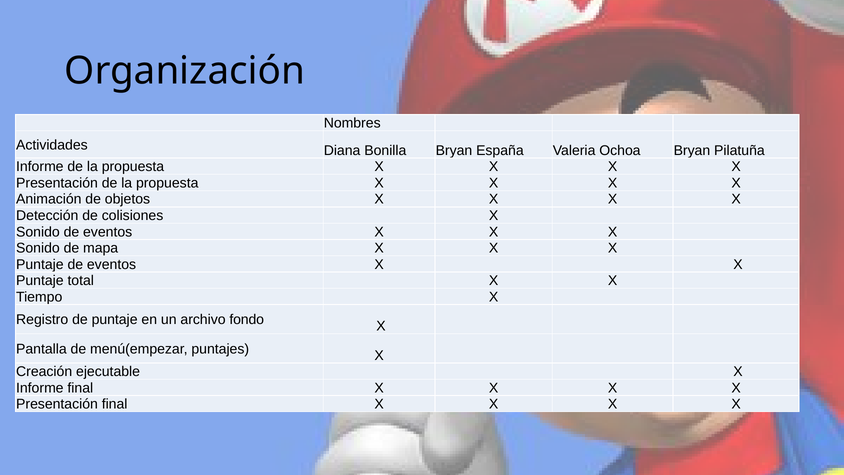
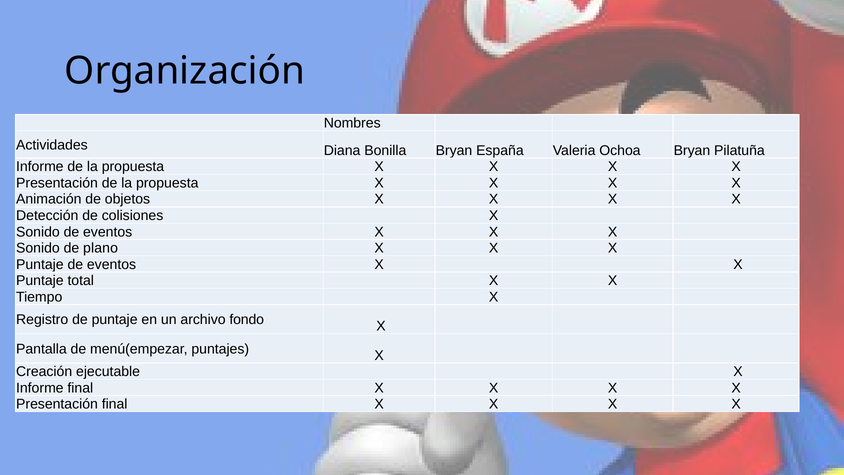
mapa: mapa -> plano
